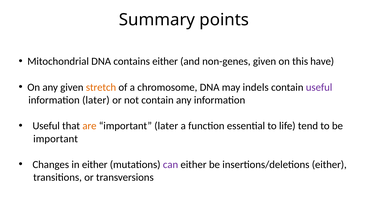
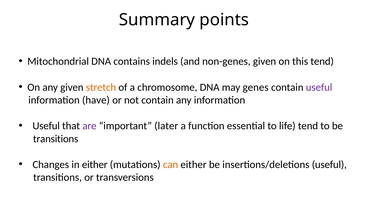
contains either: either -> indels
this have: have -> tend
indels: indels -> genes
information later: later -> have
are colour: orange -> purple
important at (56, 139): important -> transitions
can colour: purple -> orange
insertions/deletions either: either -> useful
